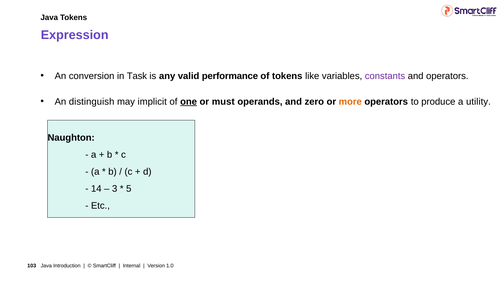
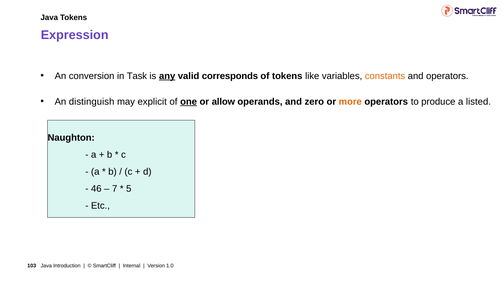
any underline: none -> present
performance: performance -> corresponds
constants colour: purple -> orange
implicit: implicit -> explicit
must: must -> allow
utility: utility -> listed
14: 14 -> 46
3: 3 -> 7
